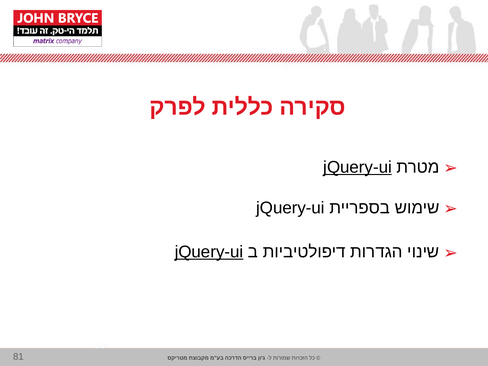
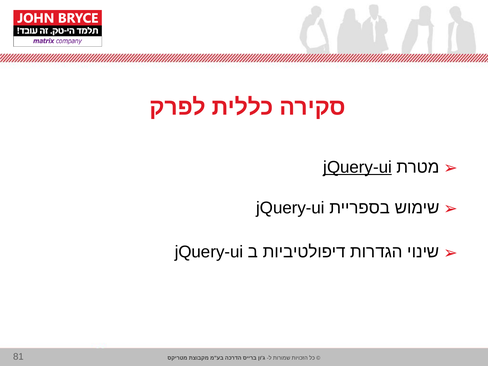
jQuery-ui at (209, 252) underline: present -> none
